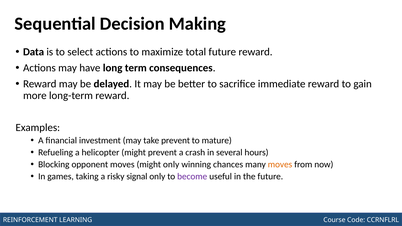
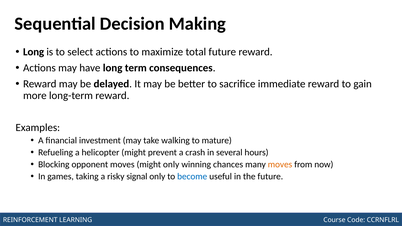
Data at (34, 52): Data -> Long
take prevent: prevent -> walking
become colour: purple -> blue
